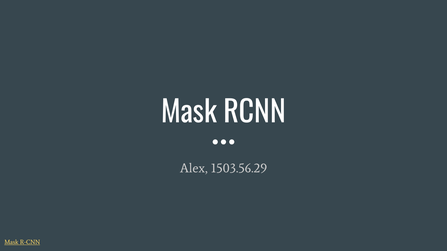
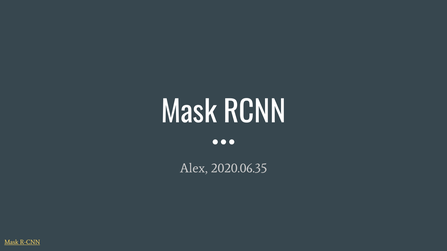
1503.56.29: 1503.56.29 -> 2020.06.35
